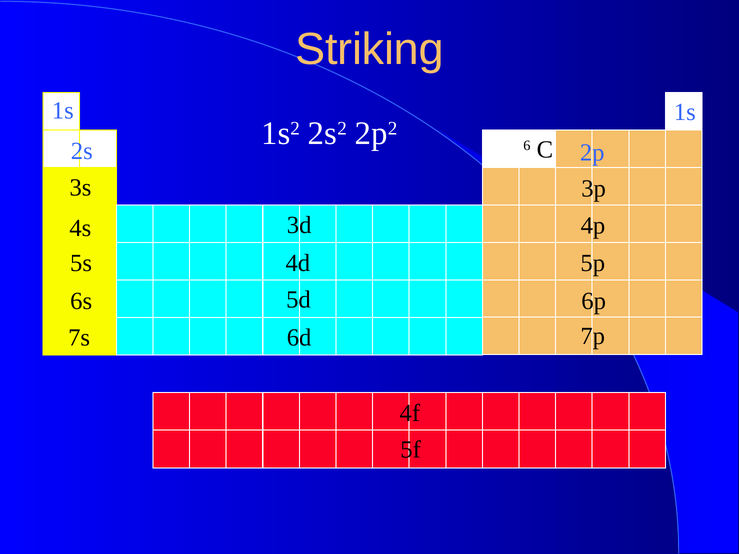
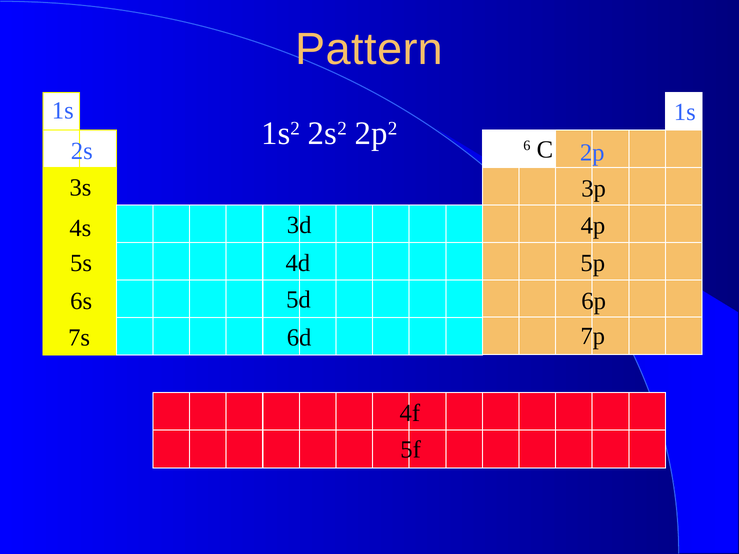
Striking: Striking -> Pattern
